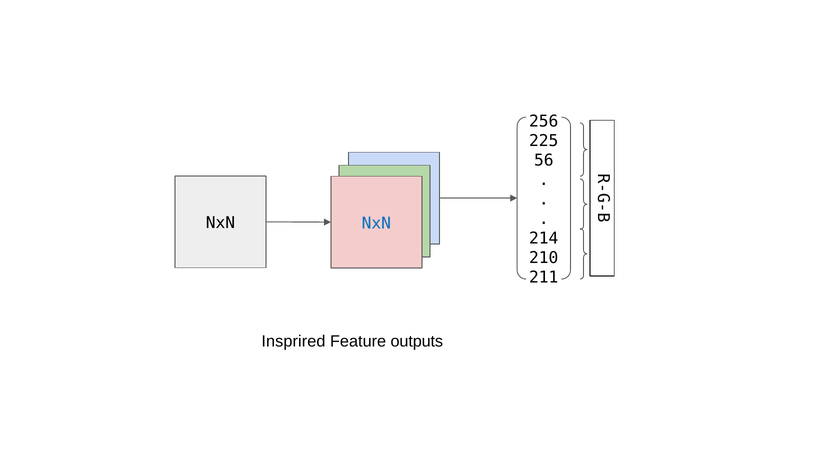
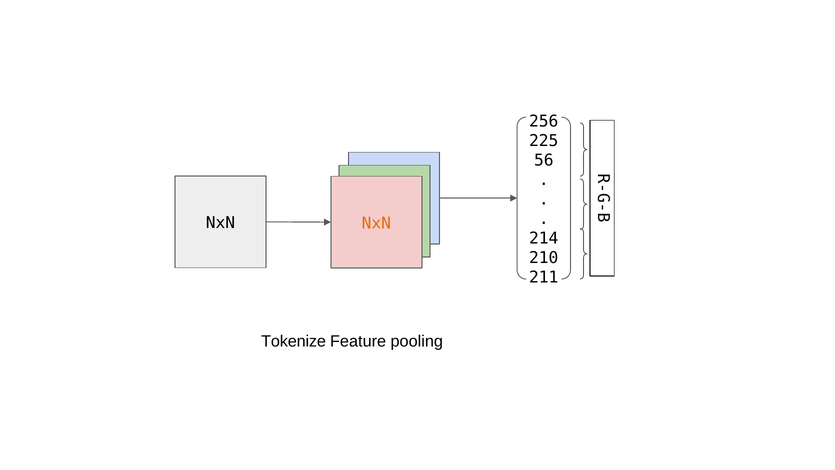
NxN at (376, 223) colour: blue -> orange
Insprired: Insprired -> Tokenize
outputs: outputs -> pooling
